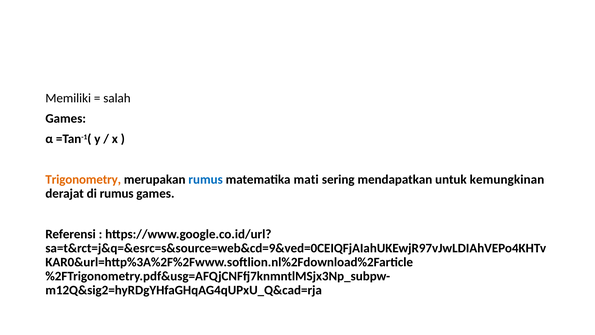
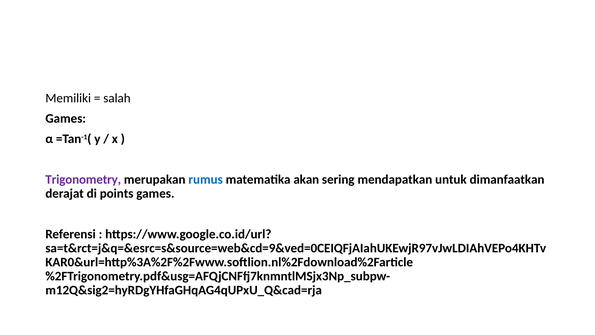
Trigonometry colour: orange -> purple
mati: mati -> akan
kemungkinan: kemungkinan -> dimanfaatkan
di rumus: rumus -> points
